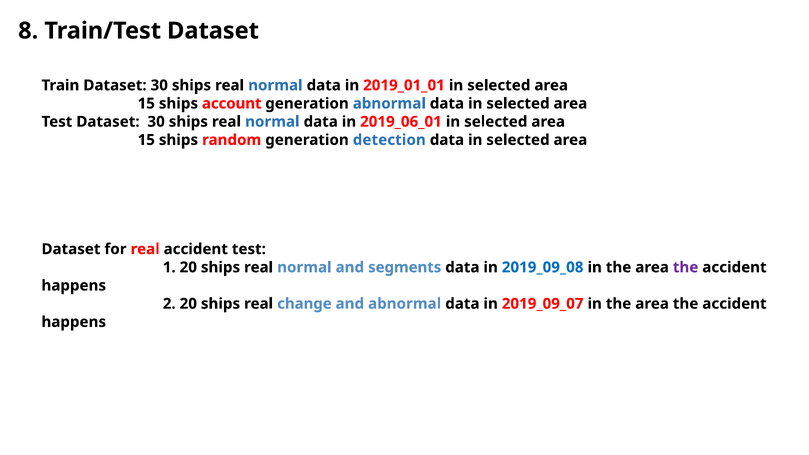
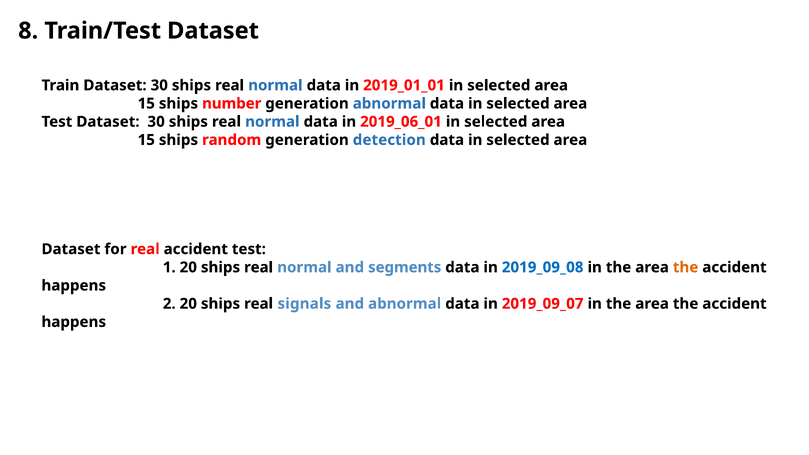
account: account -> number
the at (686, 267) colour: purple -> orange
change: change -> signals
